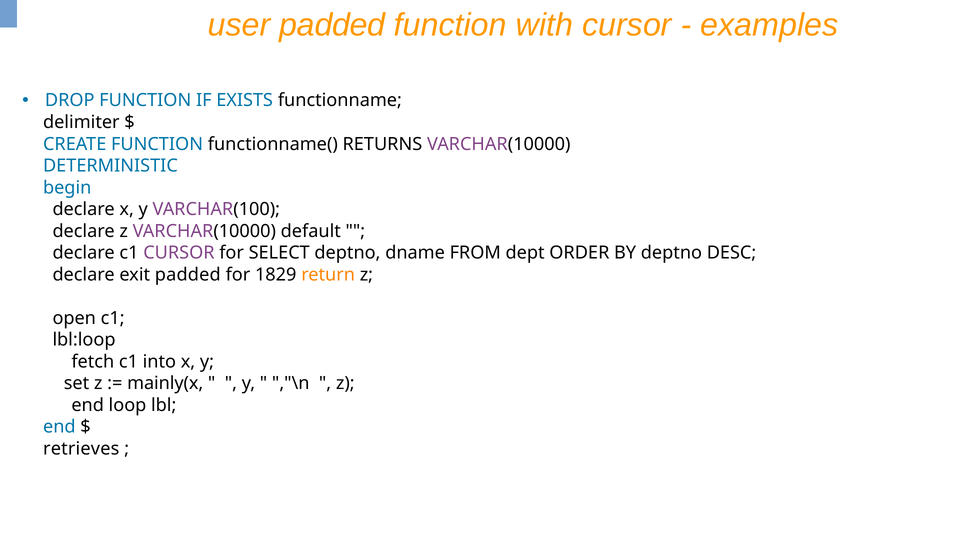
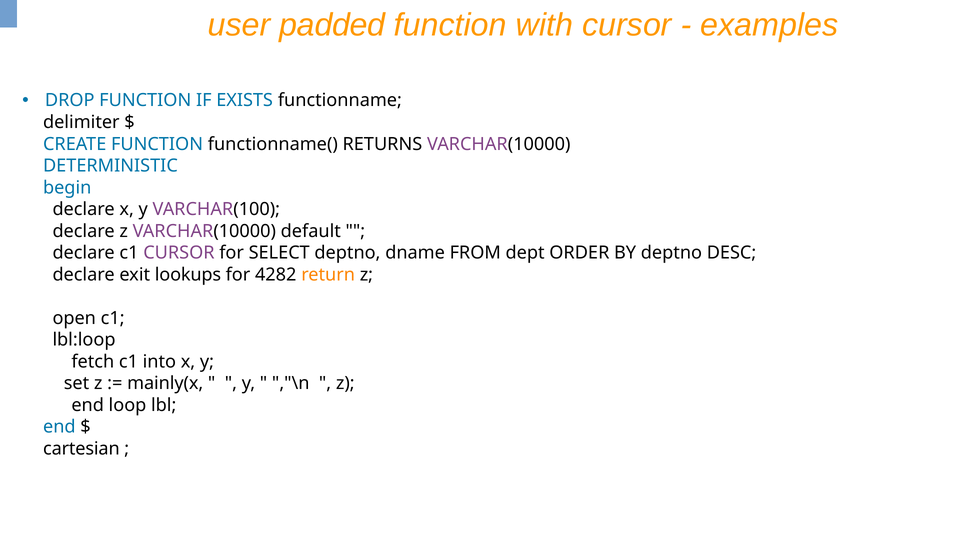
exit padded: padded -> lookups
1829: 1829 -> 4282
retrieves: retrieves -> cartesian
